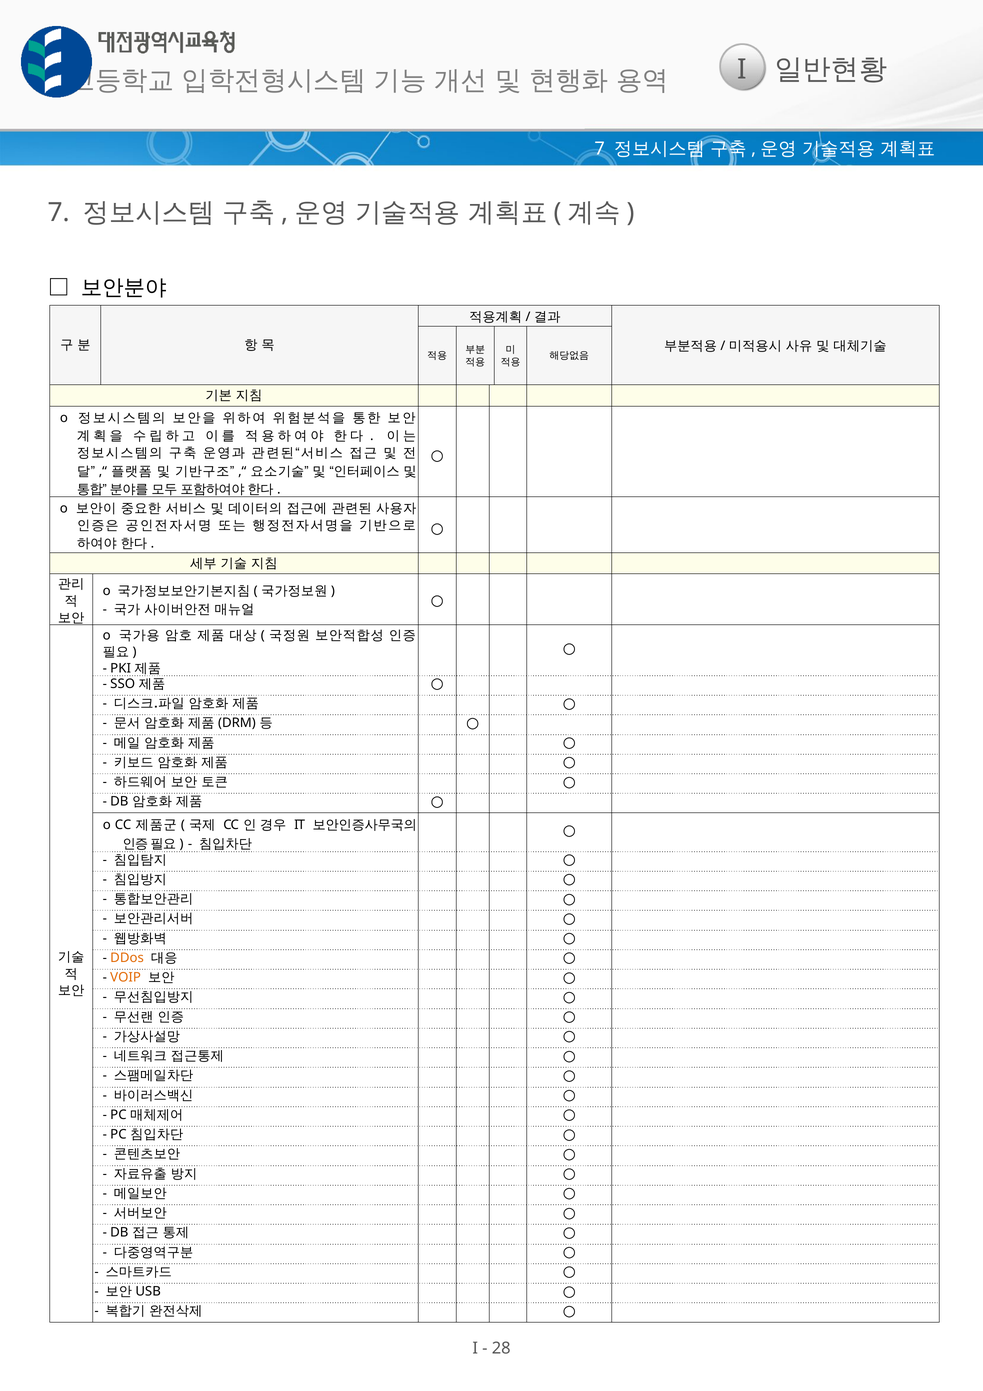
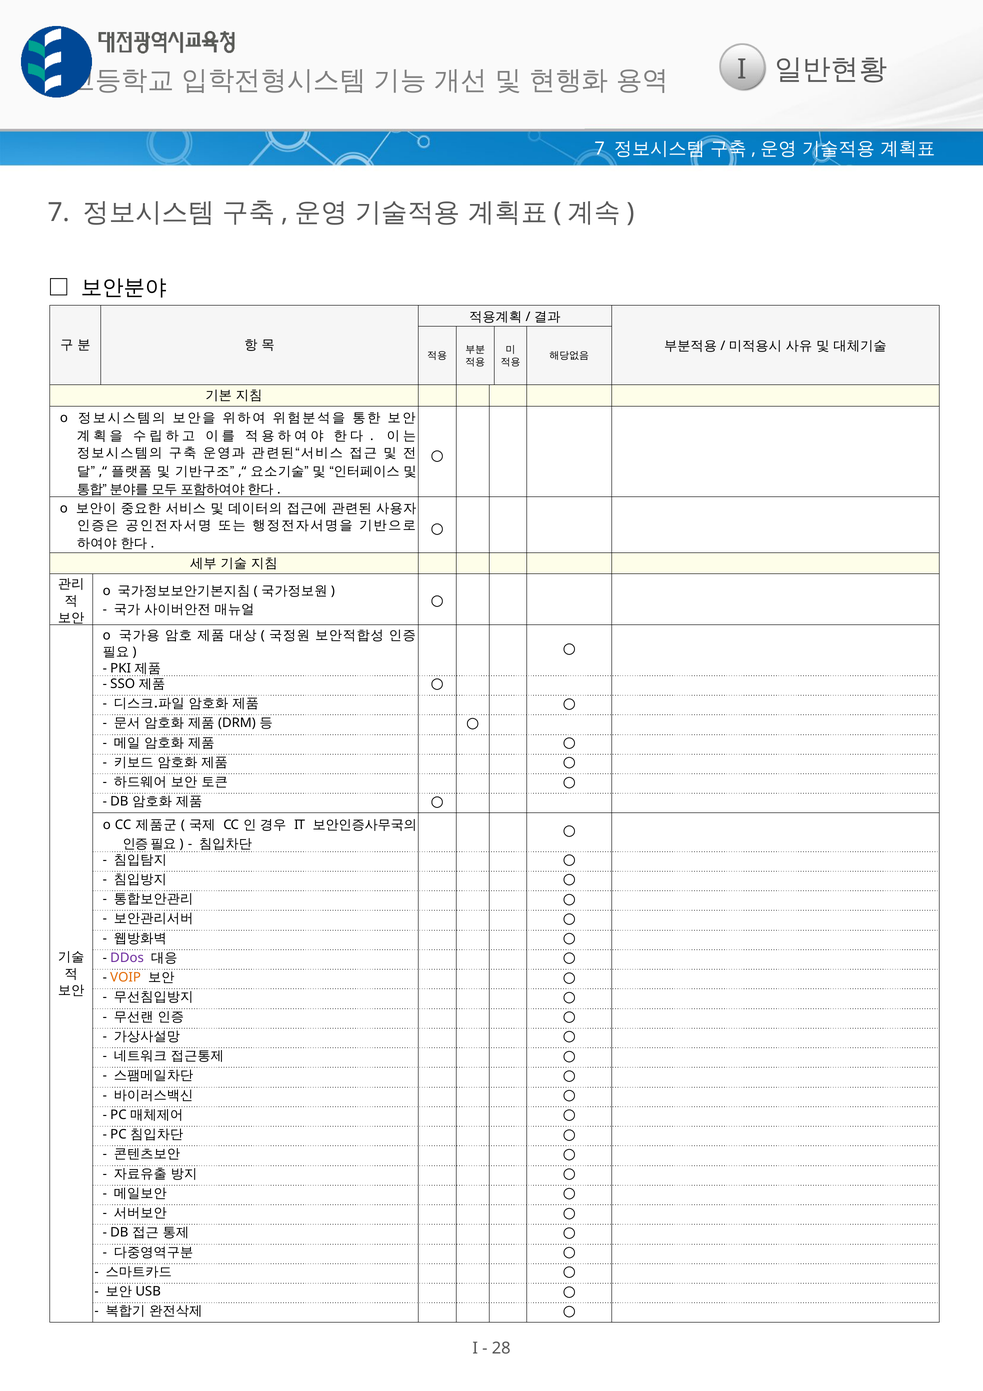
DDos colour: orange -> purple
